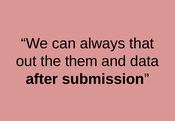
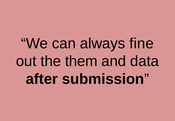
that: that -> fine
